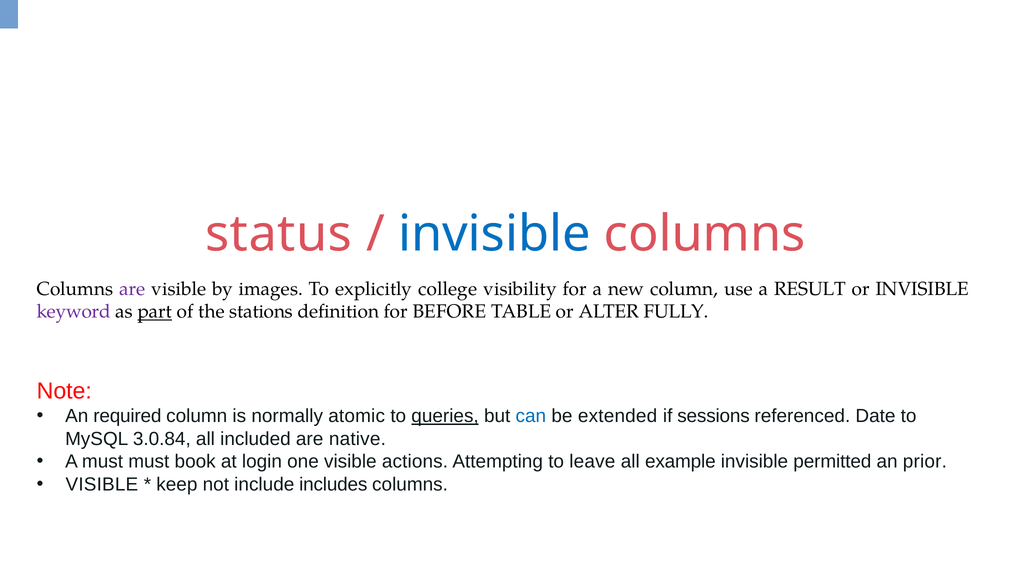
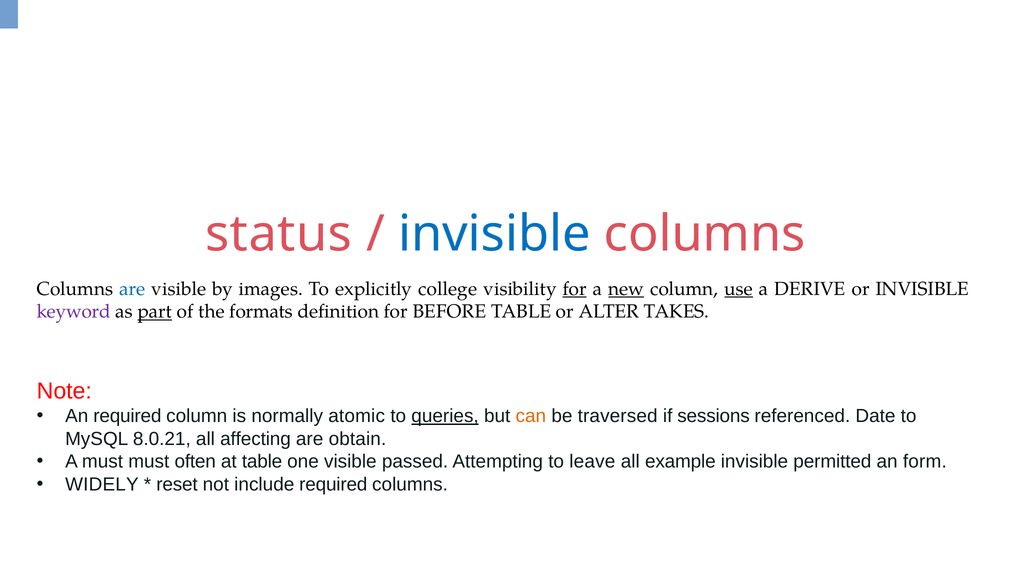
are at (132, 289) colour: purple -> blue
for at (575, 289) underline: none -> present
new underline: none -> present
use underline: none -> present
RESULT: RESULT -> DERIVE
stations: stations -> formats
FULLY: FULLY -> TAKES
can colour: blue -> orange
extended: extended -> traversed
3.0.84: 3.0.84 -> 8.0.21
included: included -> affecting
native: native -> obtain
book: book -> often
at login: login -> table
actions: actions -> passed
prior: prior -> form
VISIBLE at (102, 484): VISIBLE -> WIDELY
keep: keep -> reset
include includes: includes -> required
